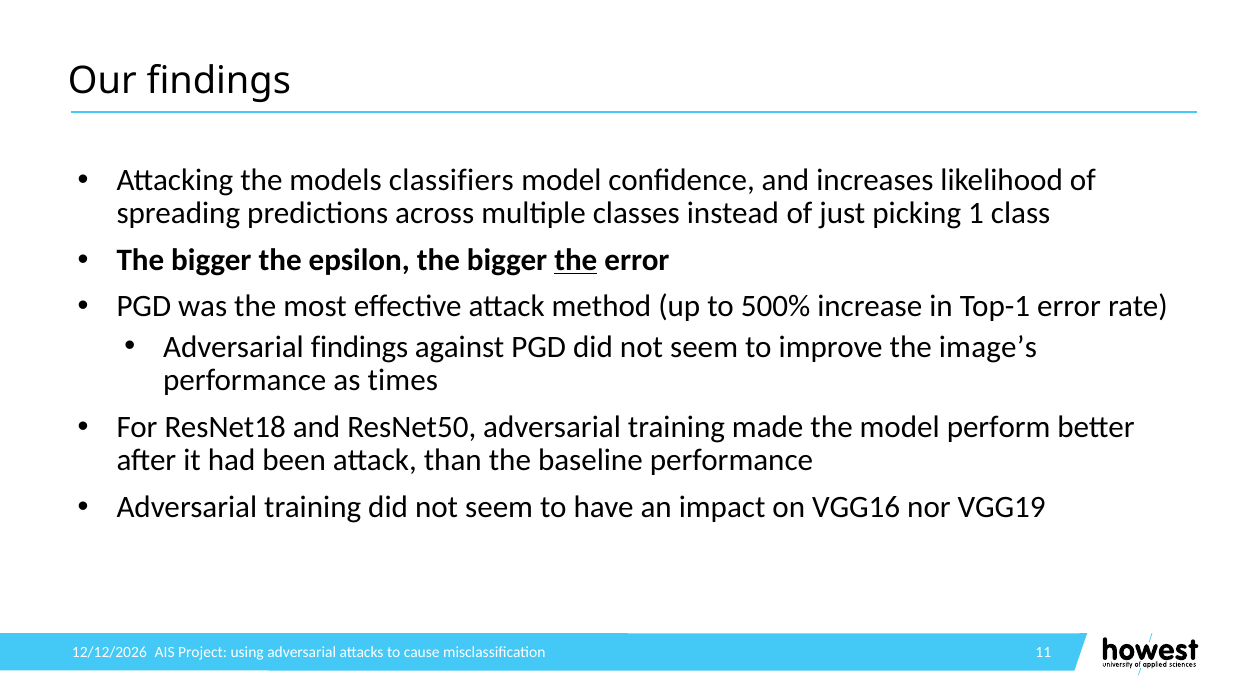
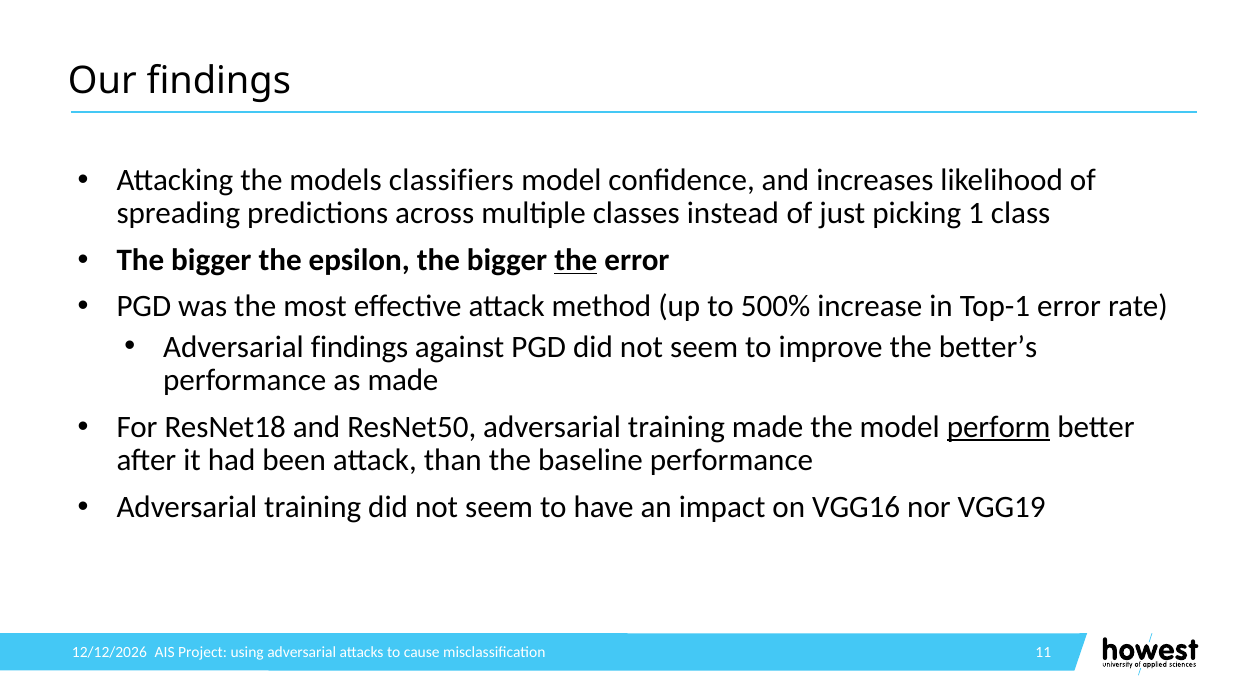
image’s: image’s -> better’s
as times: times -> made
perform underline: none -> present
